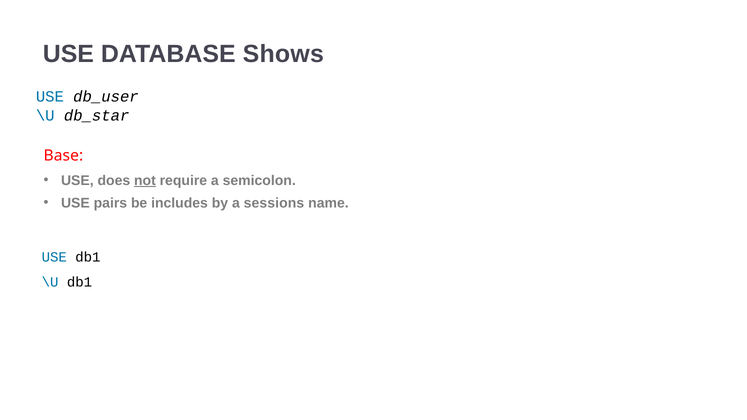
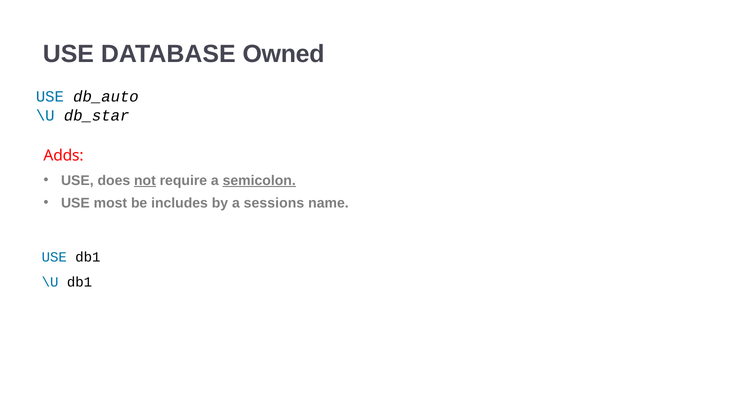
Shows: Shows -> Owned
db_user: db_user -> db_auto
Base: Base -> Adds
semicolon underline: none -> present
pairs: pairs -> most
